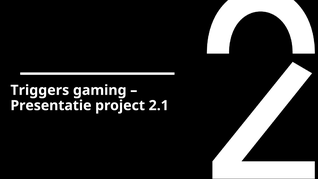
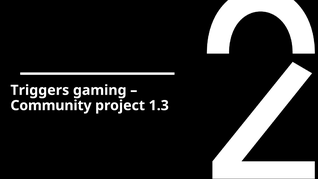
Presentatie: Presentatie -> Community
2.1: 2.1 -> 1.3
